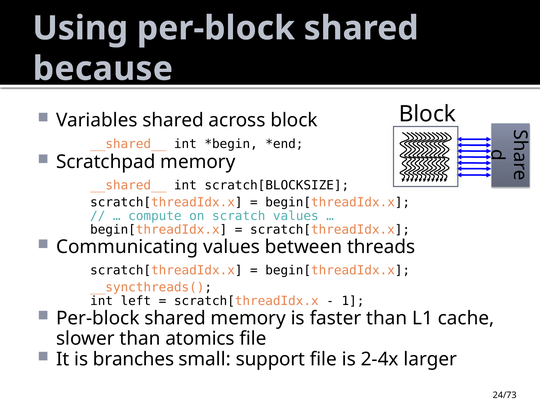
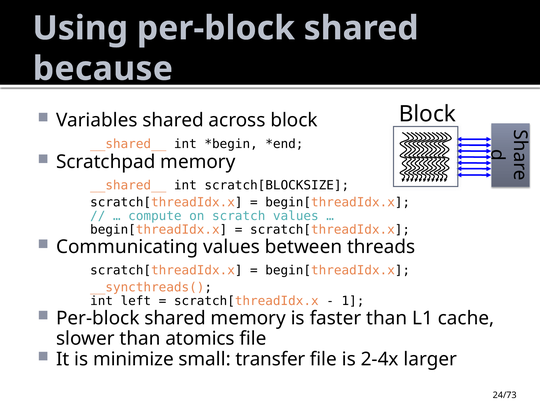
branches: branches -> minimize
support: support -> transfer
